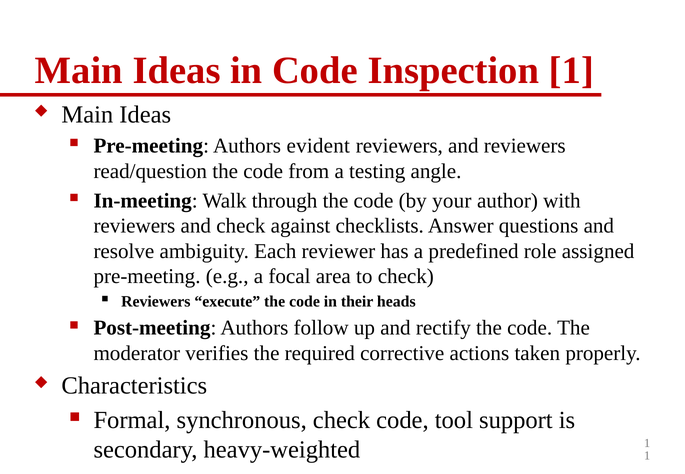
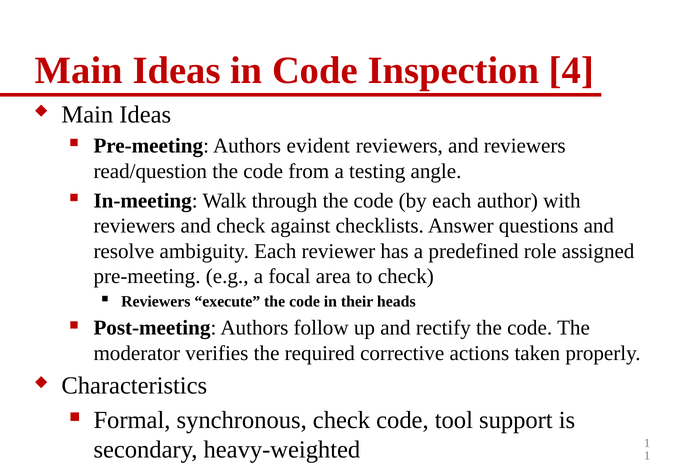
Inspection 1: 1 -> 4
by your: your -> each
